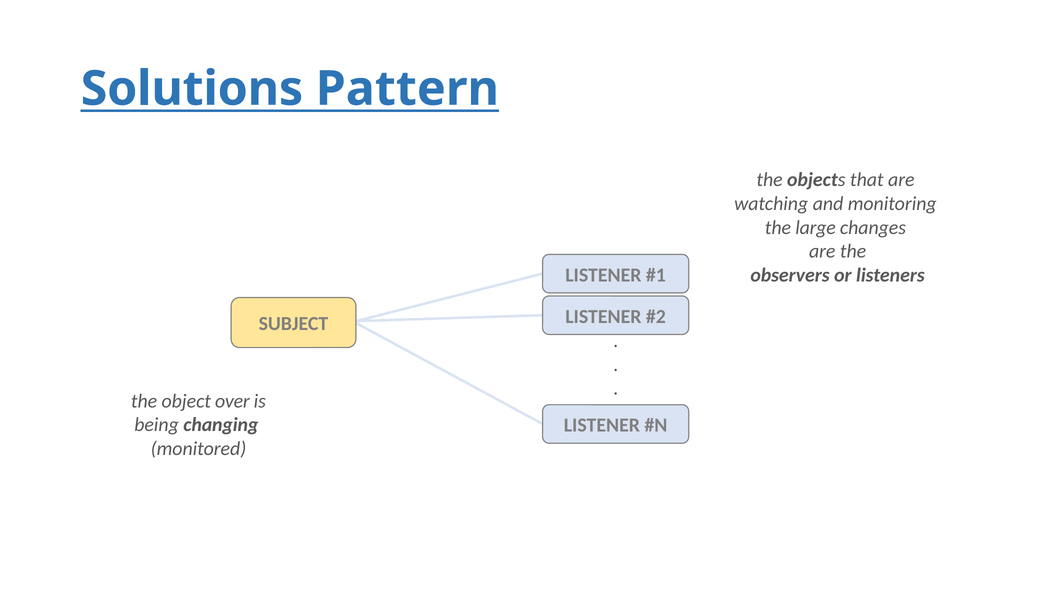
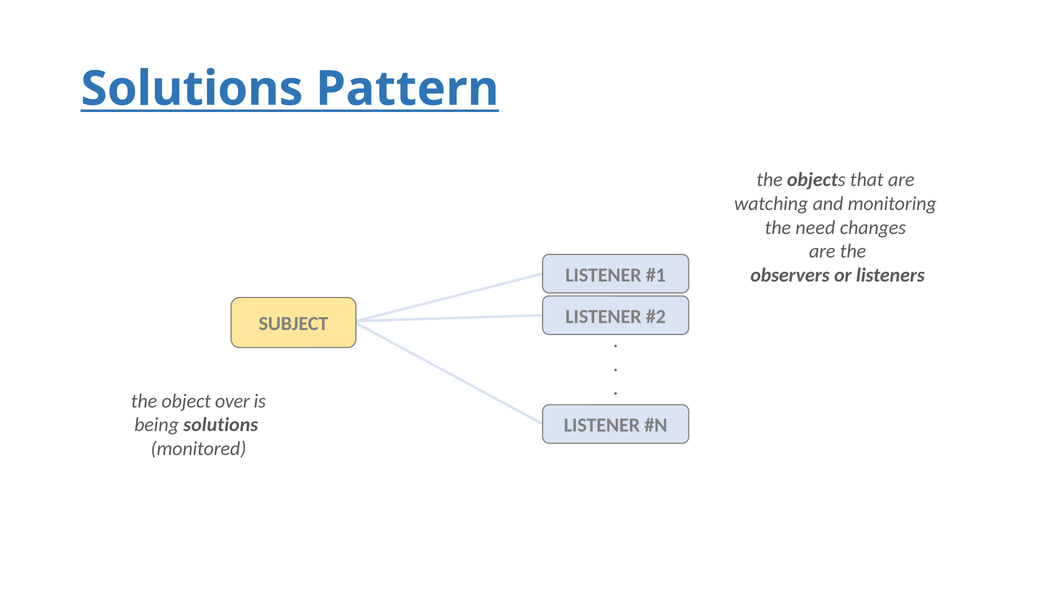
large: large -> need
being changing: changing -> solutions
